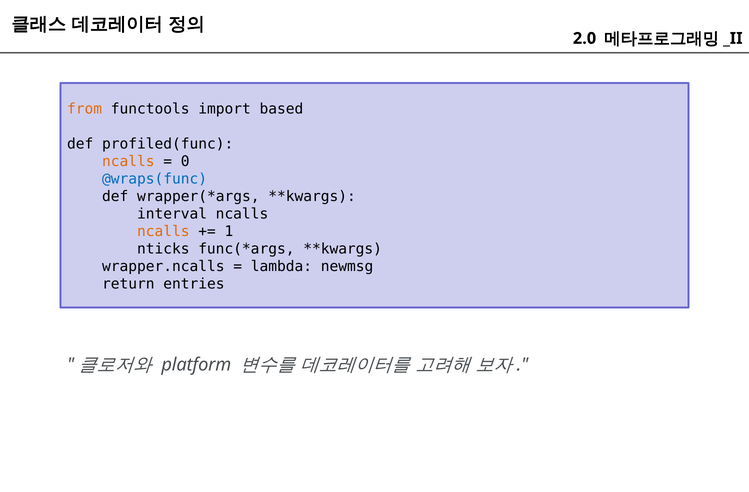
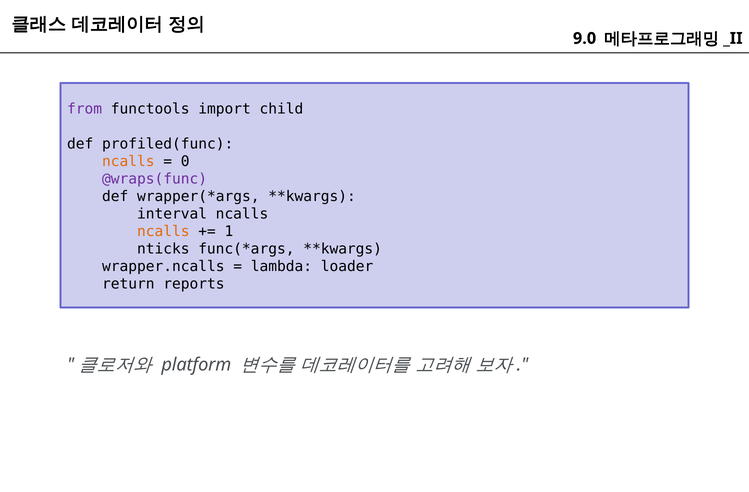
2.0: 2.0 -> 9.0
from colour: orange -> purple
based: based -> child
@wraps(func colour: blue -> purple
newmsg: newmsg -> loader
entries: entries -> reports
